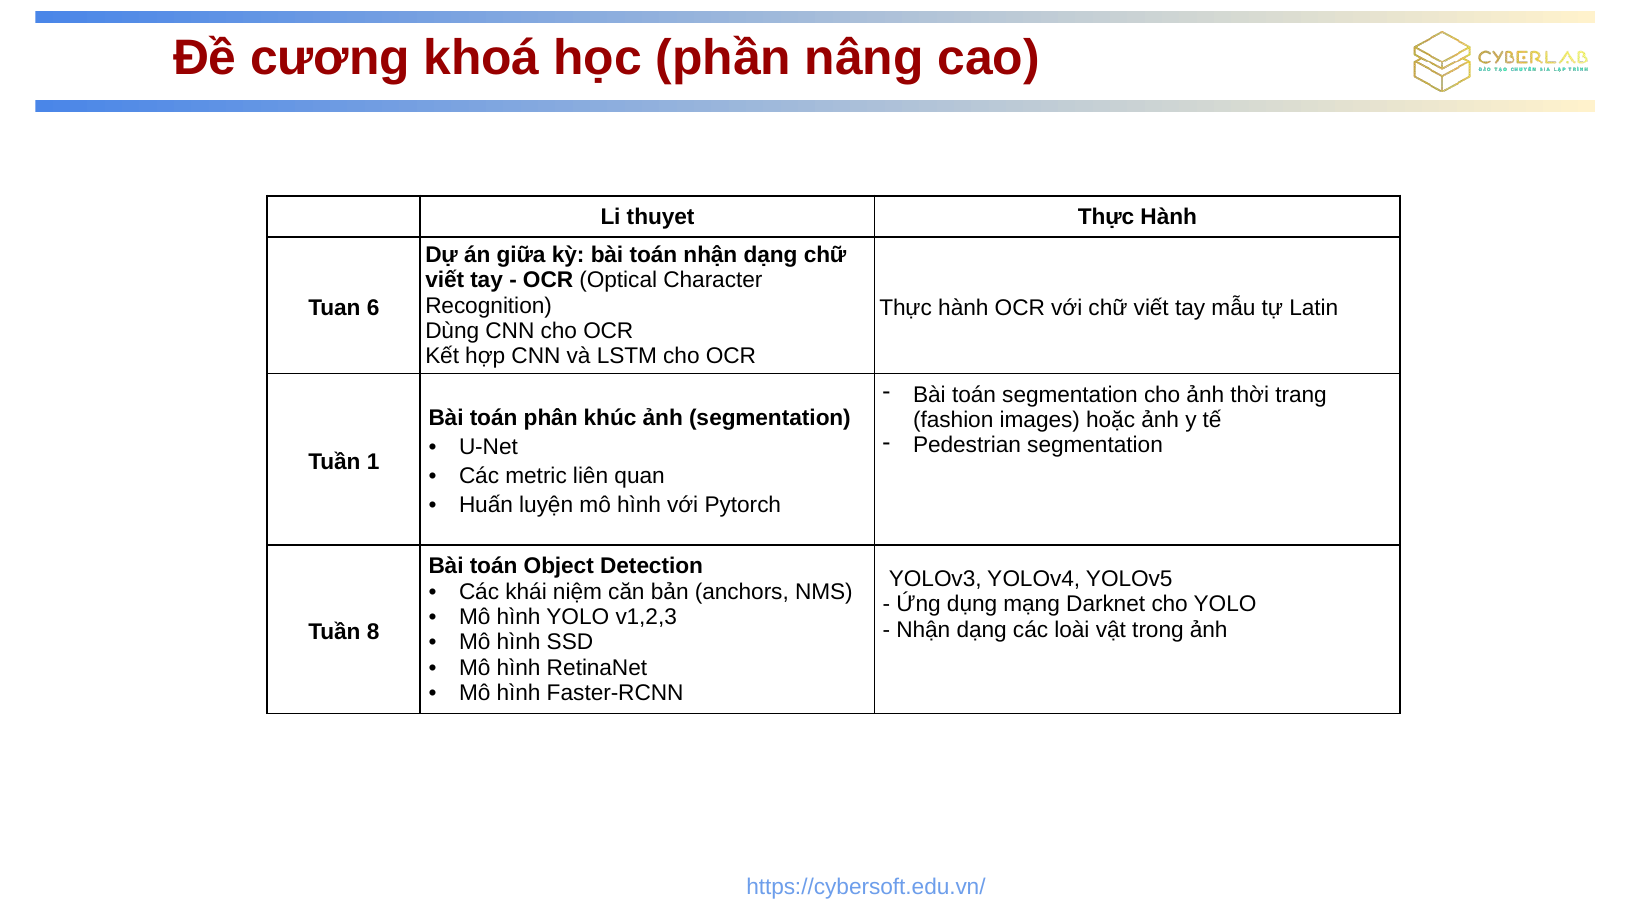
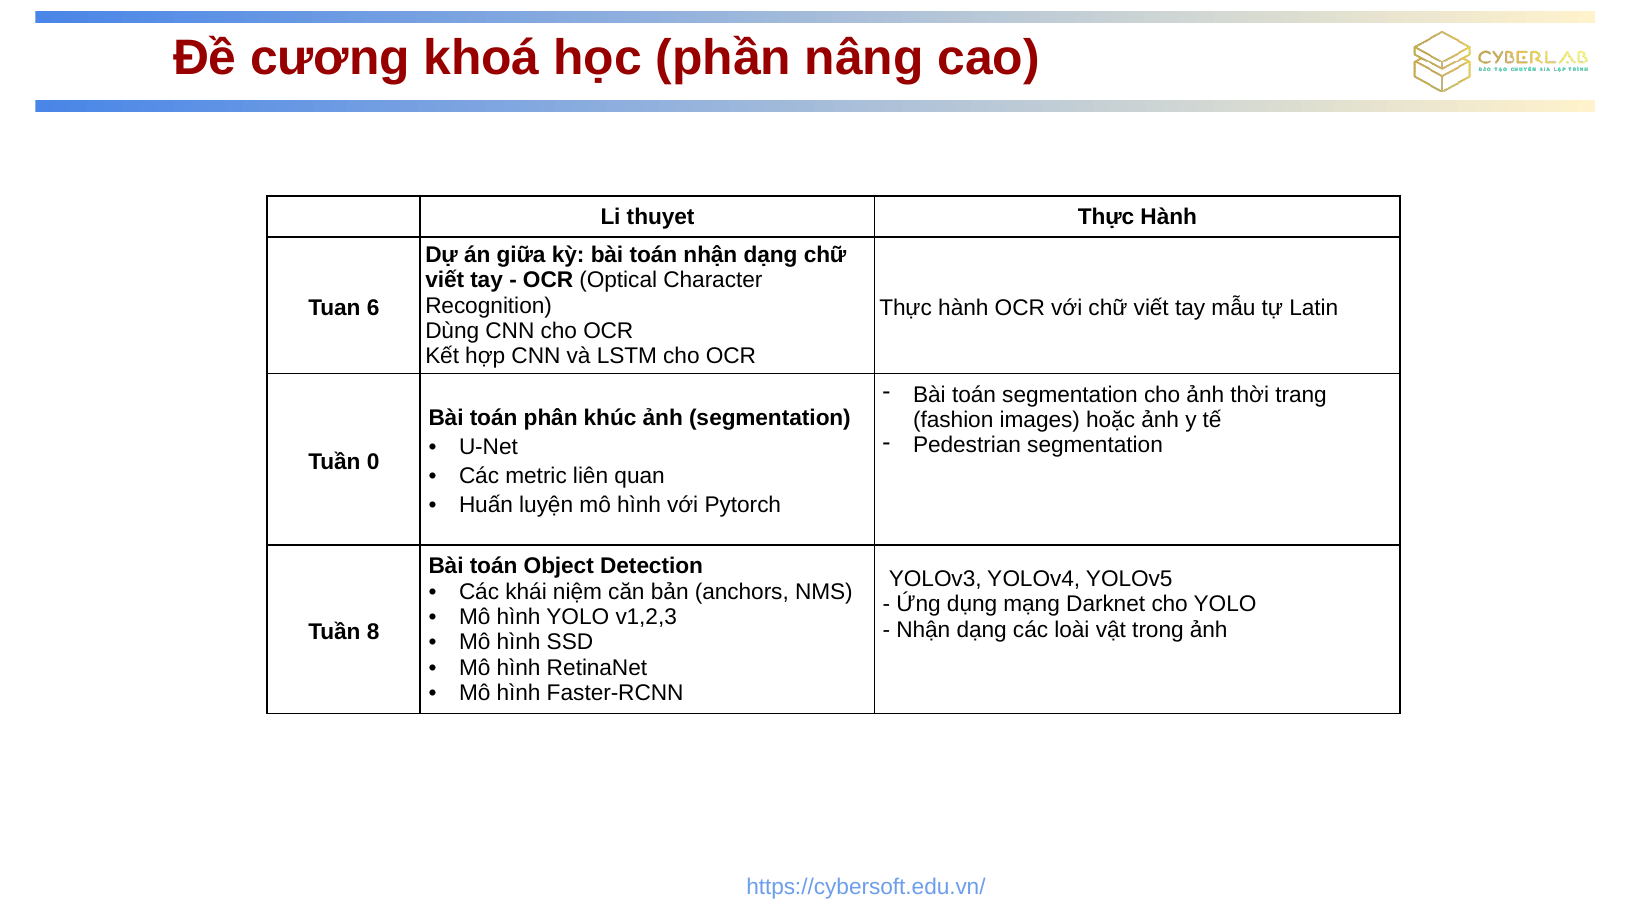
1: 1 -> 0
